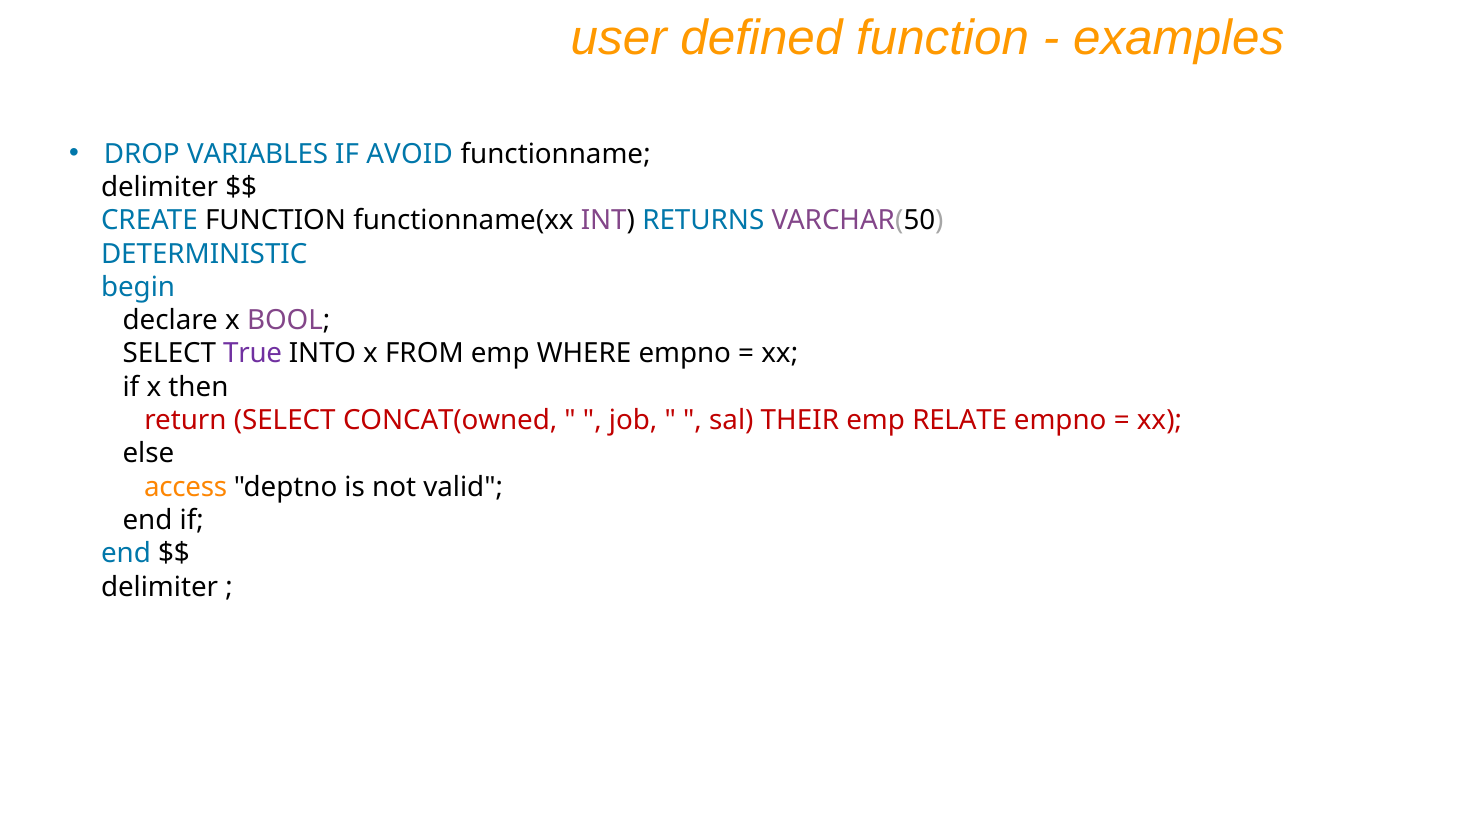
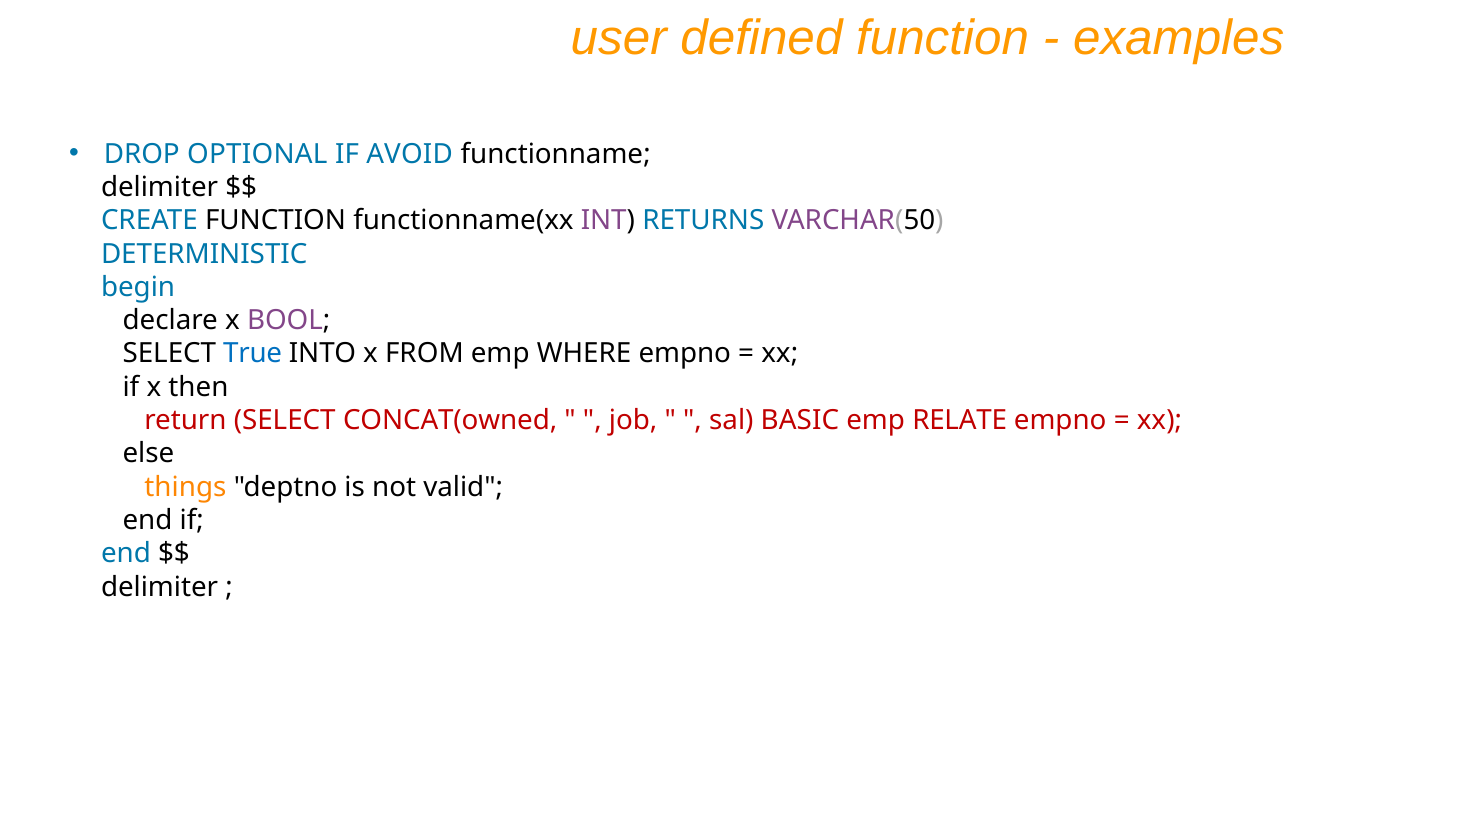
VARIABLES: VARIABLES -> OPTIONAL
True colour: purple -> blue
THEIR: THEIR -> BASIC
access: access -> things
